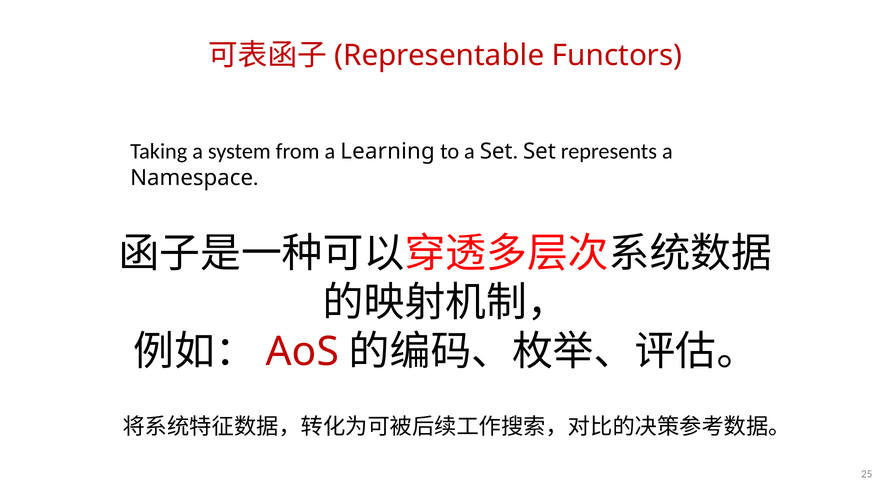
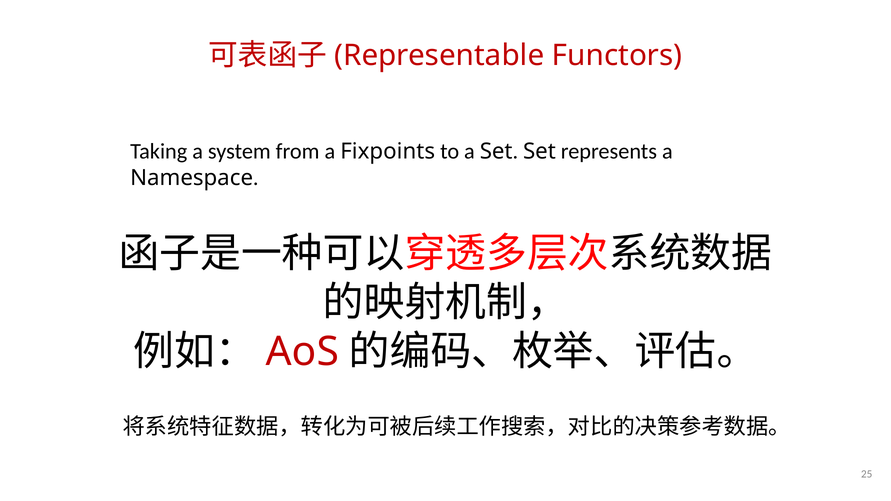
Learning: Learning -> Fixpoints
